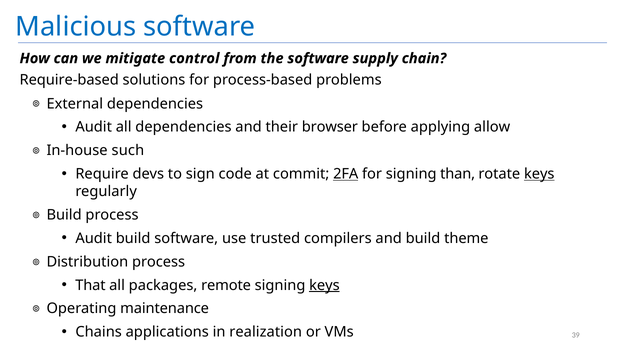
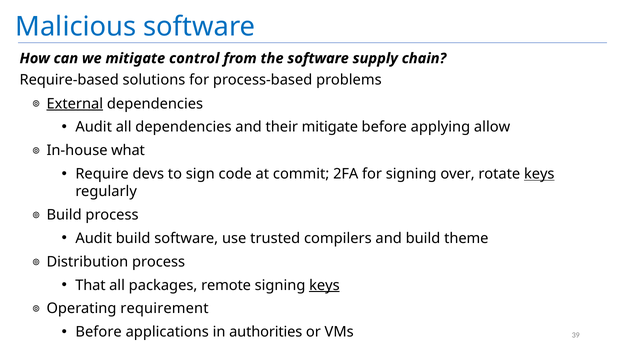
External underline: none -> present
their browser: browser -> mitigate
such: such -> what
2FA underline: present -> none
than: than -> over
maintenance: maintenance -> requirement
Chains at (99, 333): Chains -> Before
realization: realization -> authorities
